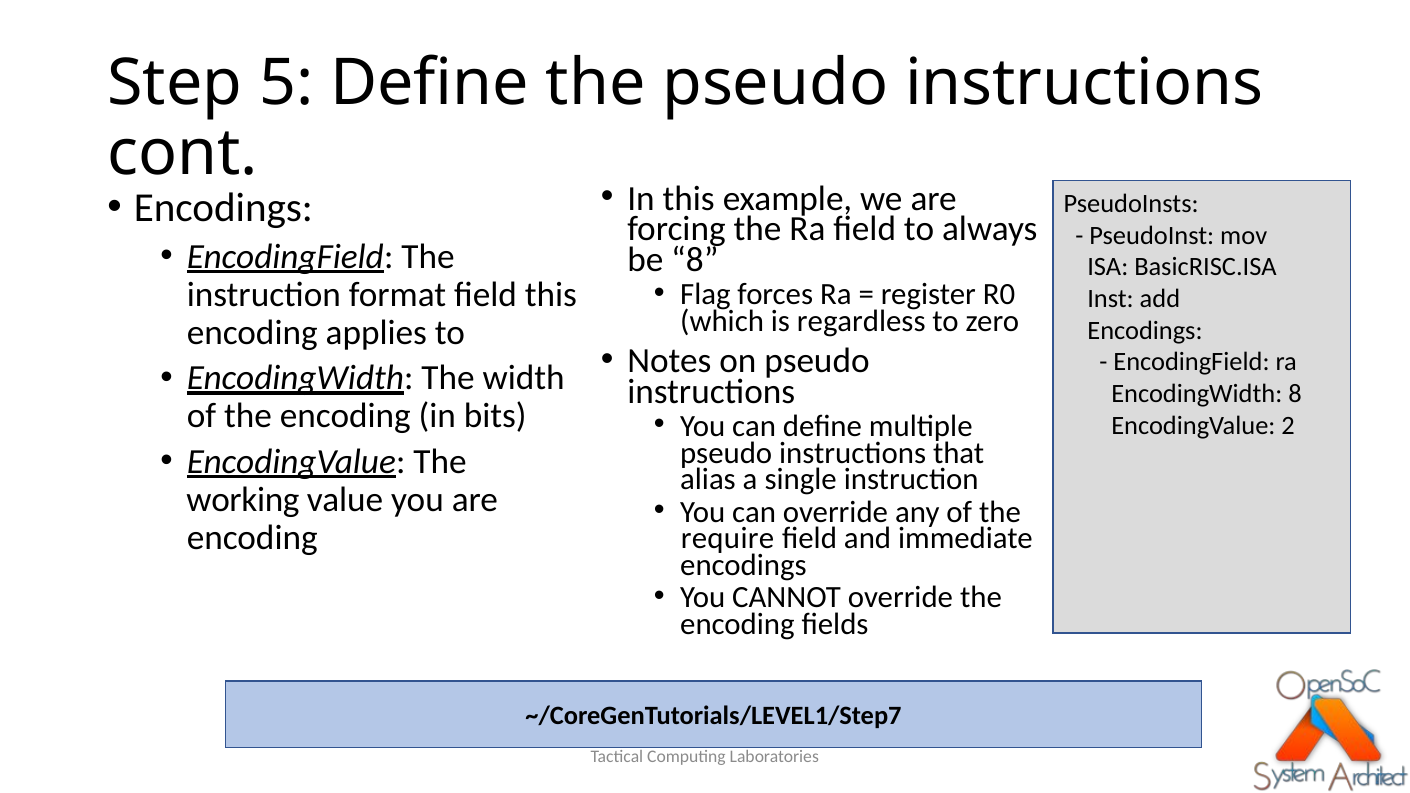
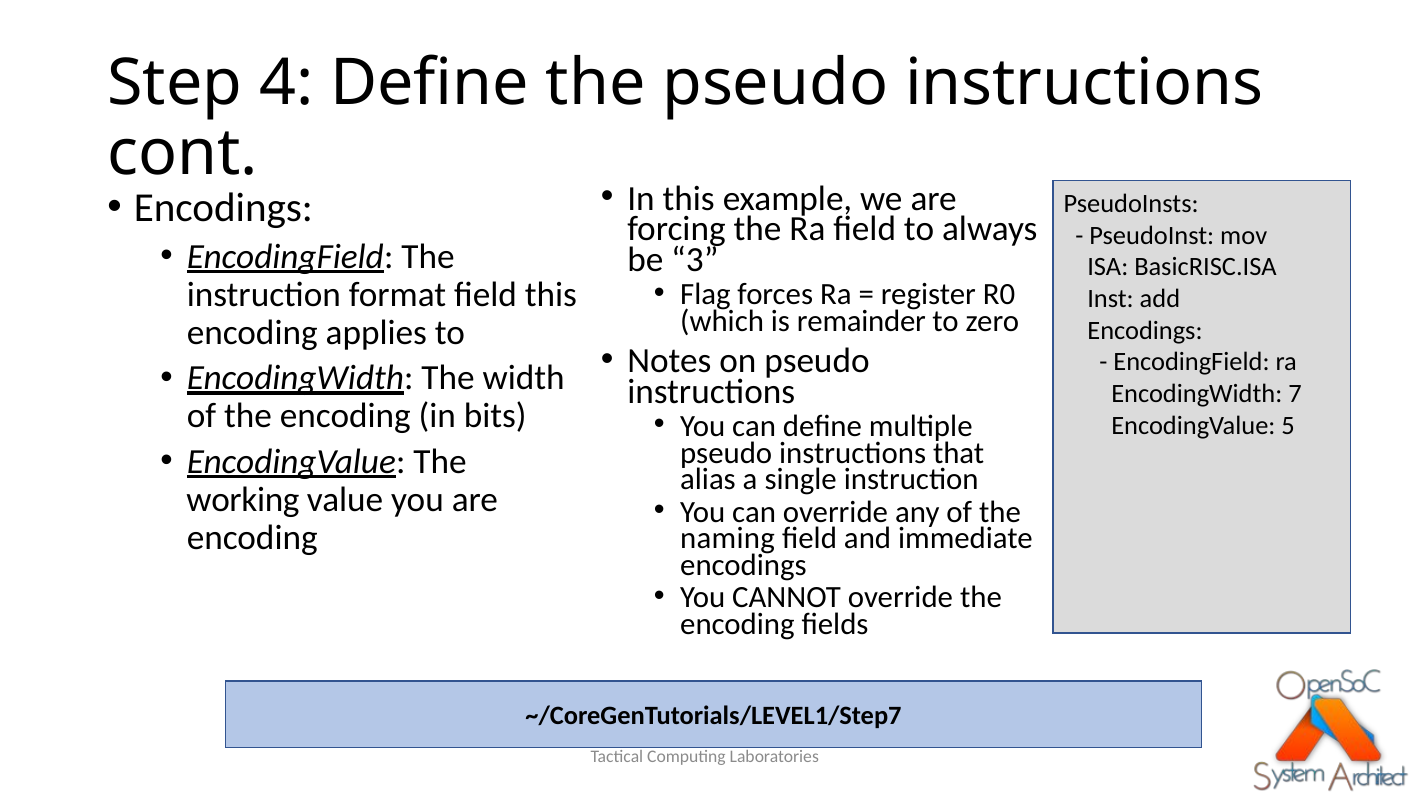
5: 5 -> 4
be 8: 8 -> 3
regardless: regardless -> remainder
EncodingWidth 8: 8 -> 7
2: 2 -> 5
require: require -> naming
